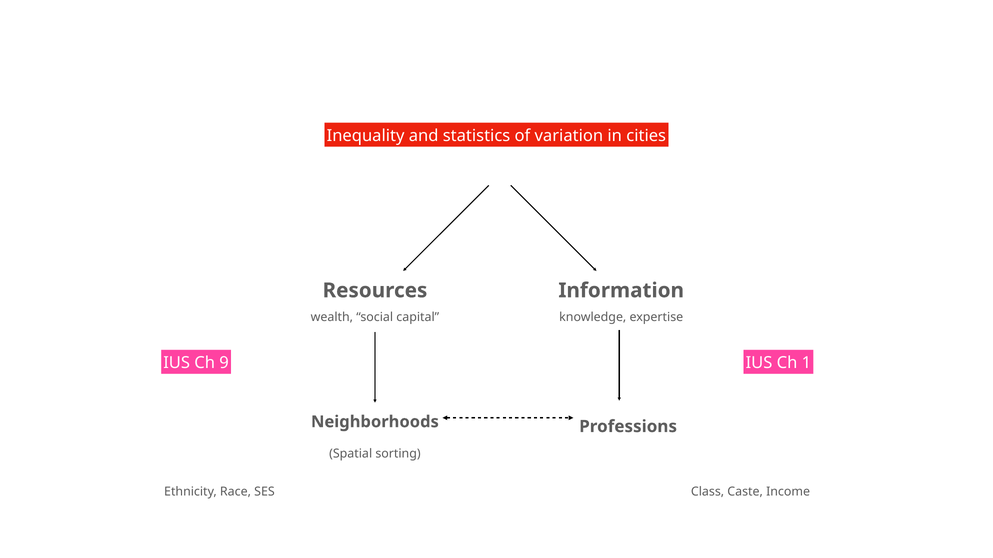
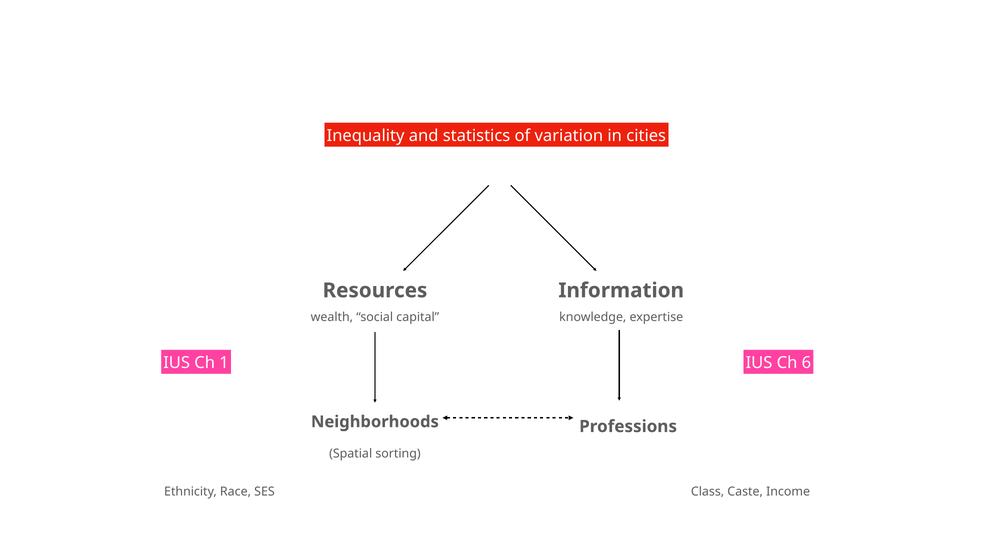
9: 9 -> 1
1: 1 -> 6
